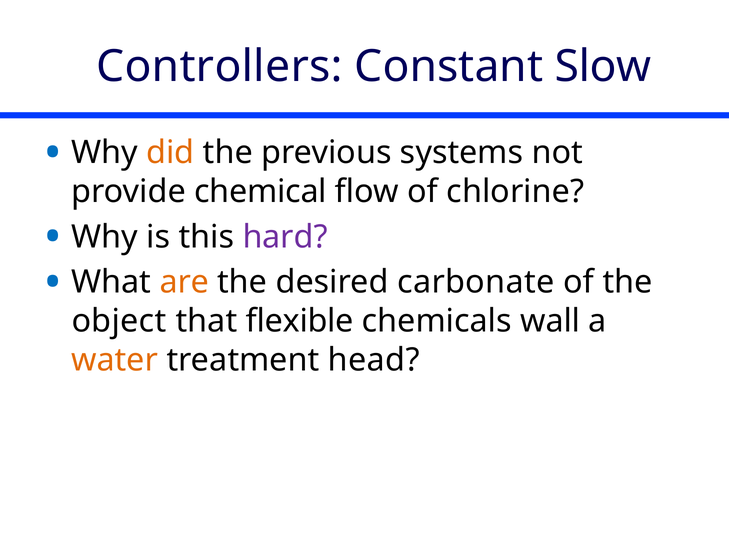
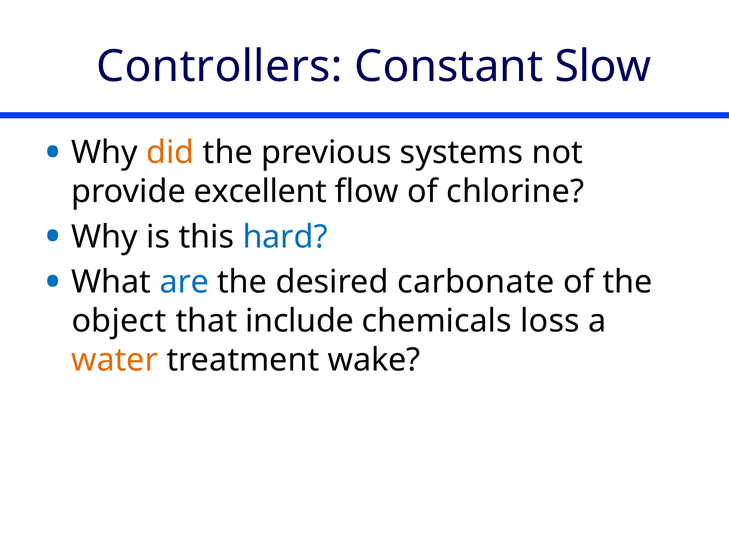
chemical: chemical -> excellent
hard colour: purple -> blue
are colour: orange -> blue
flexible: flexible -> include
wall: wall -> loss
head: head -> wake
